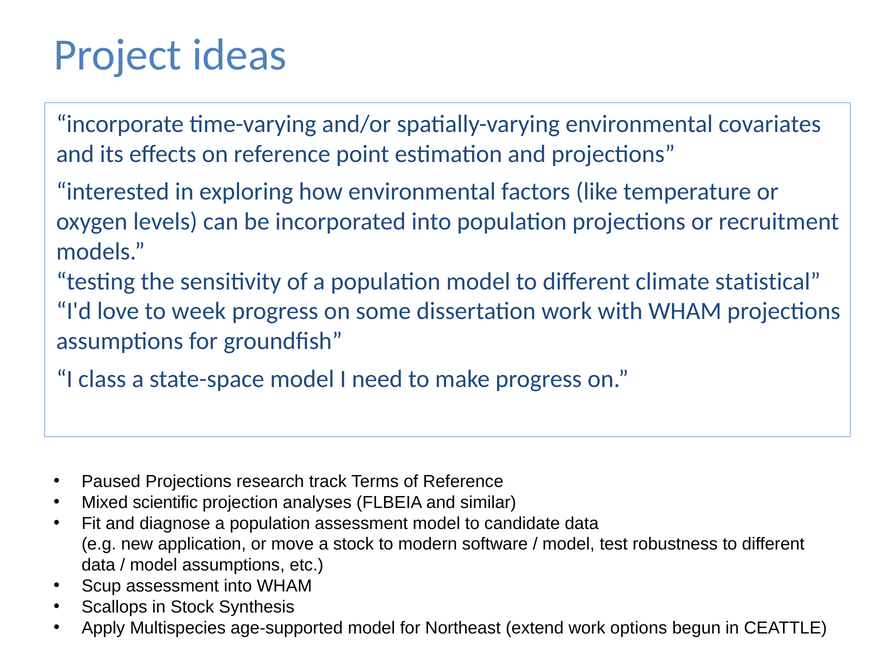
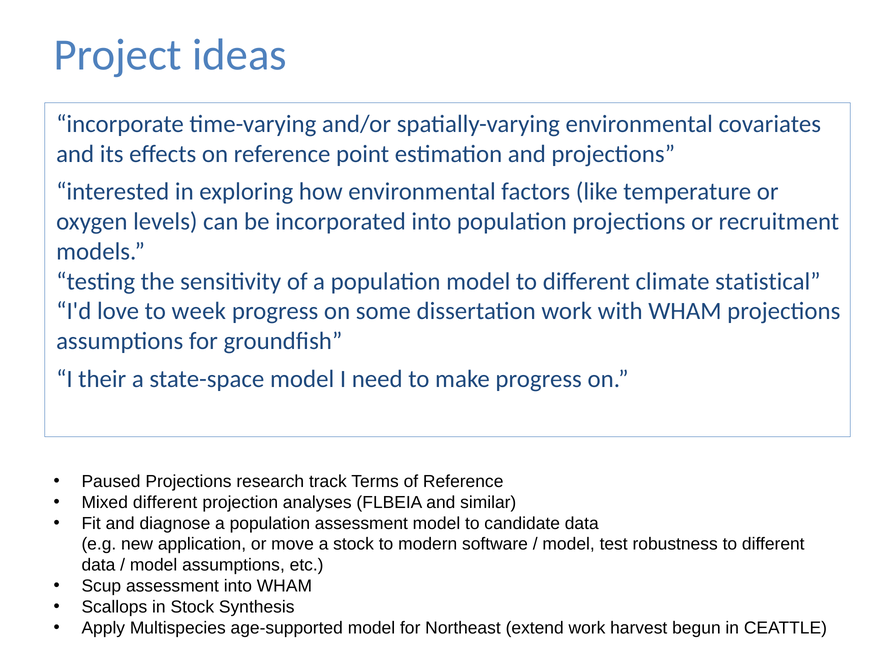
class: class -> their
Mixed scientific: scientific -> different
options: options -> harvest
